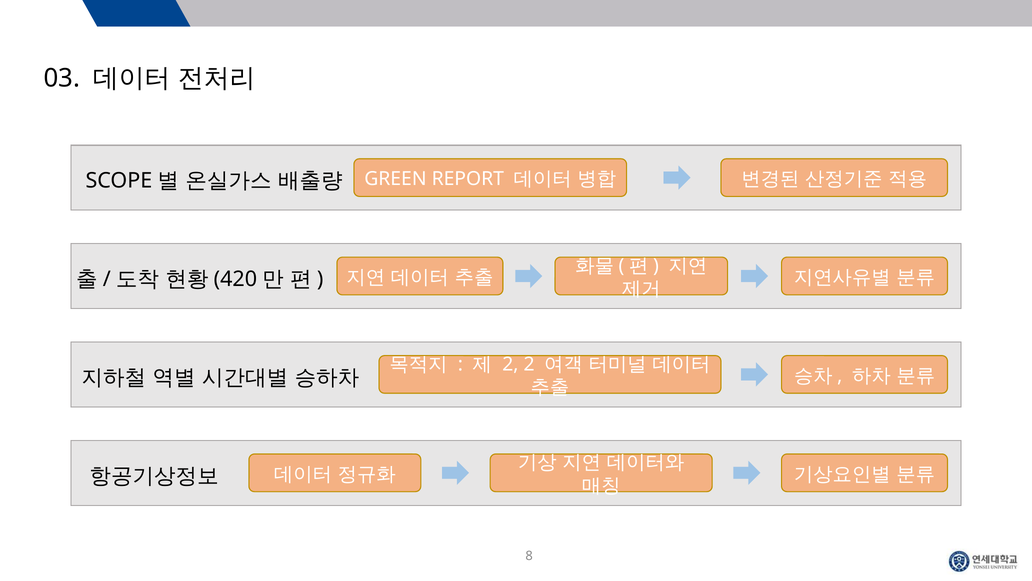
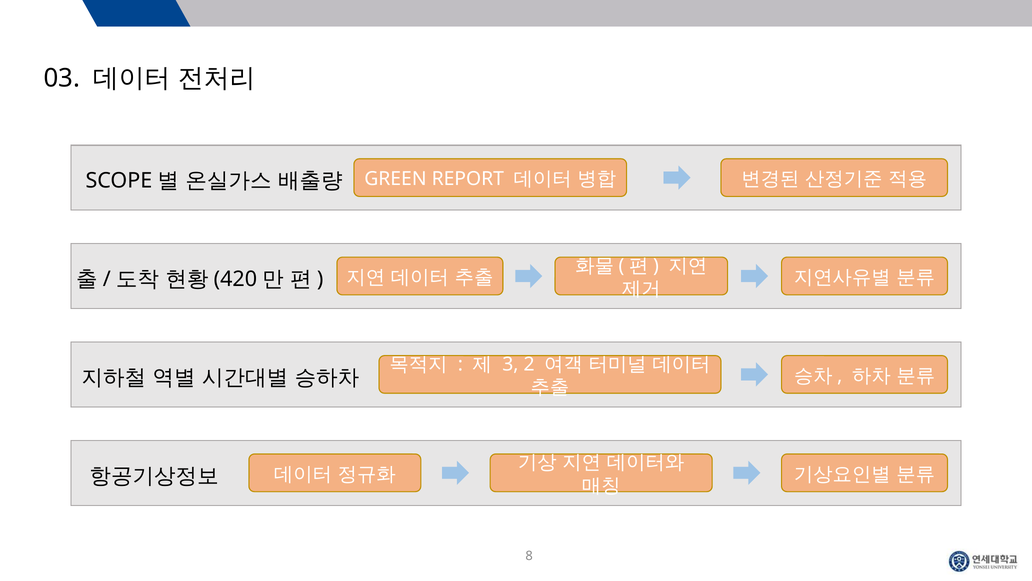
2 at (510, 364): 2 -> 3
